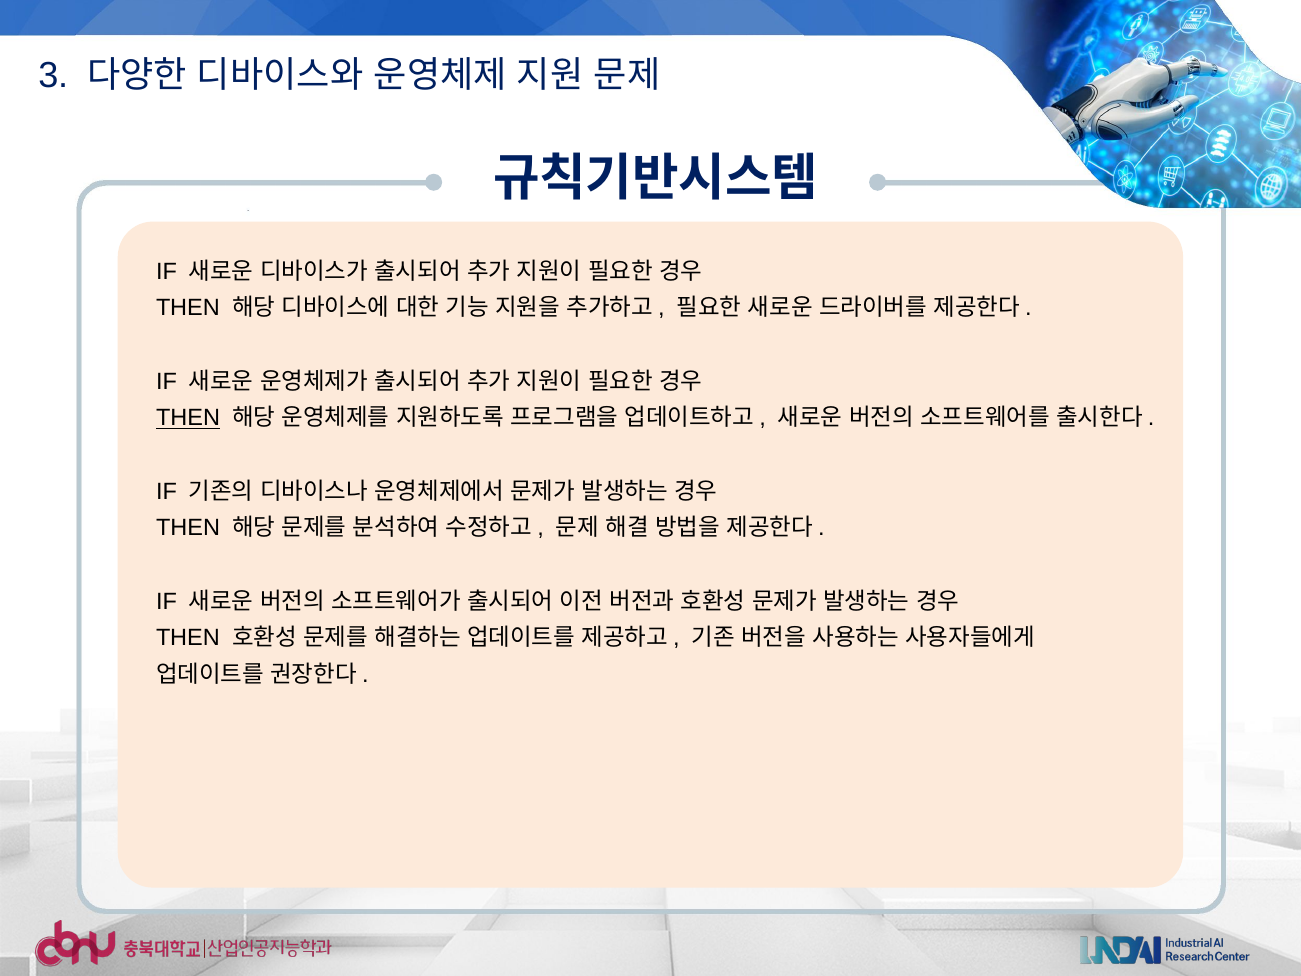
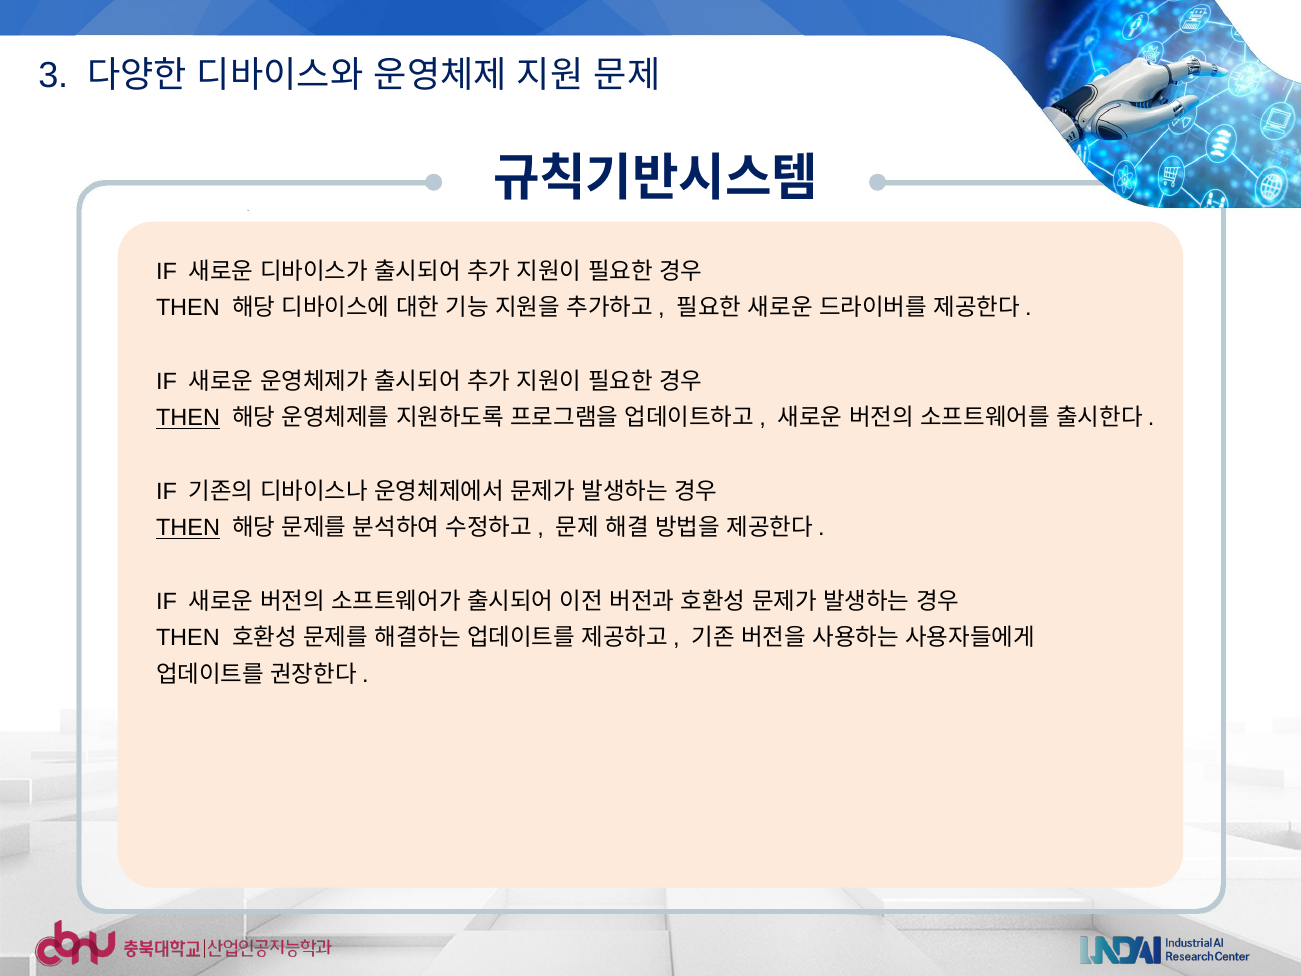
THEN at (188, 528) underline: none -> present
